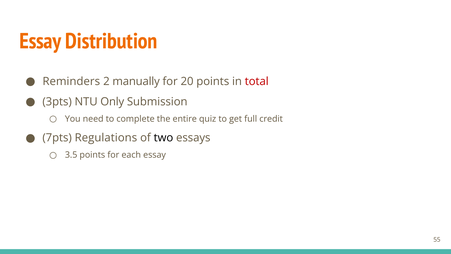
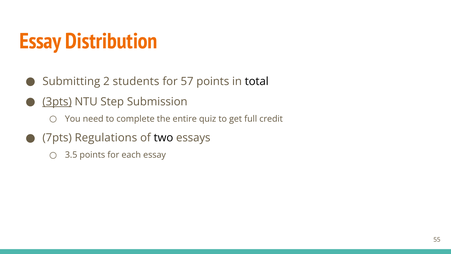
Reminders: Reminders -> Submitting
manually: manually -> students
20: 20 -> 57
total colour: red -> black
3pts underline: none -> present
Only: Only -> Step
